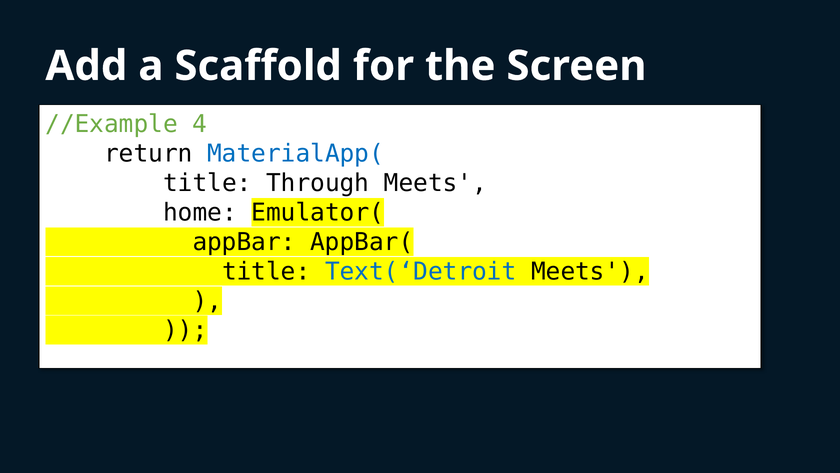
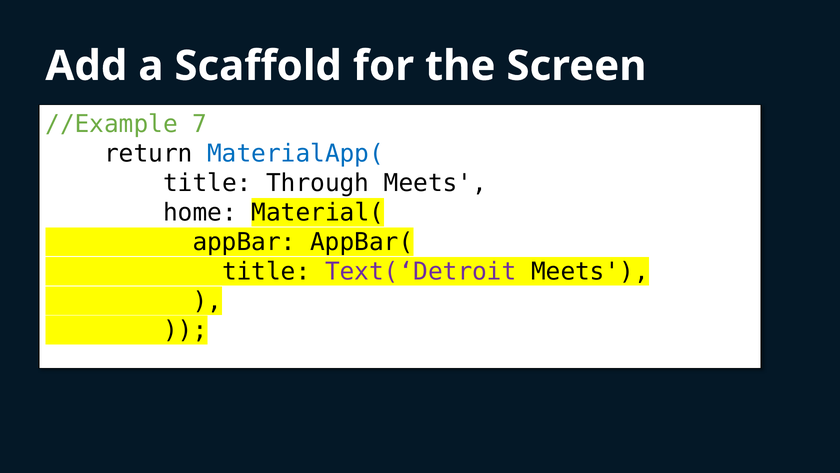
4: 4 -> 7
Emulator(: Emulator( -> Material(
Text(‘Detroit colour: blue -> purple
